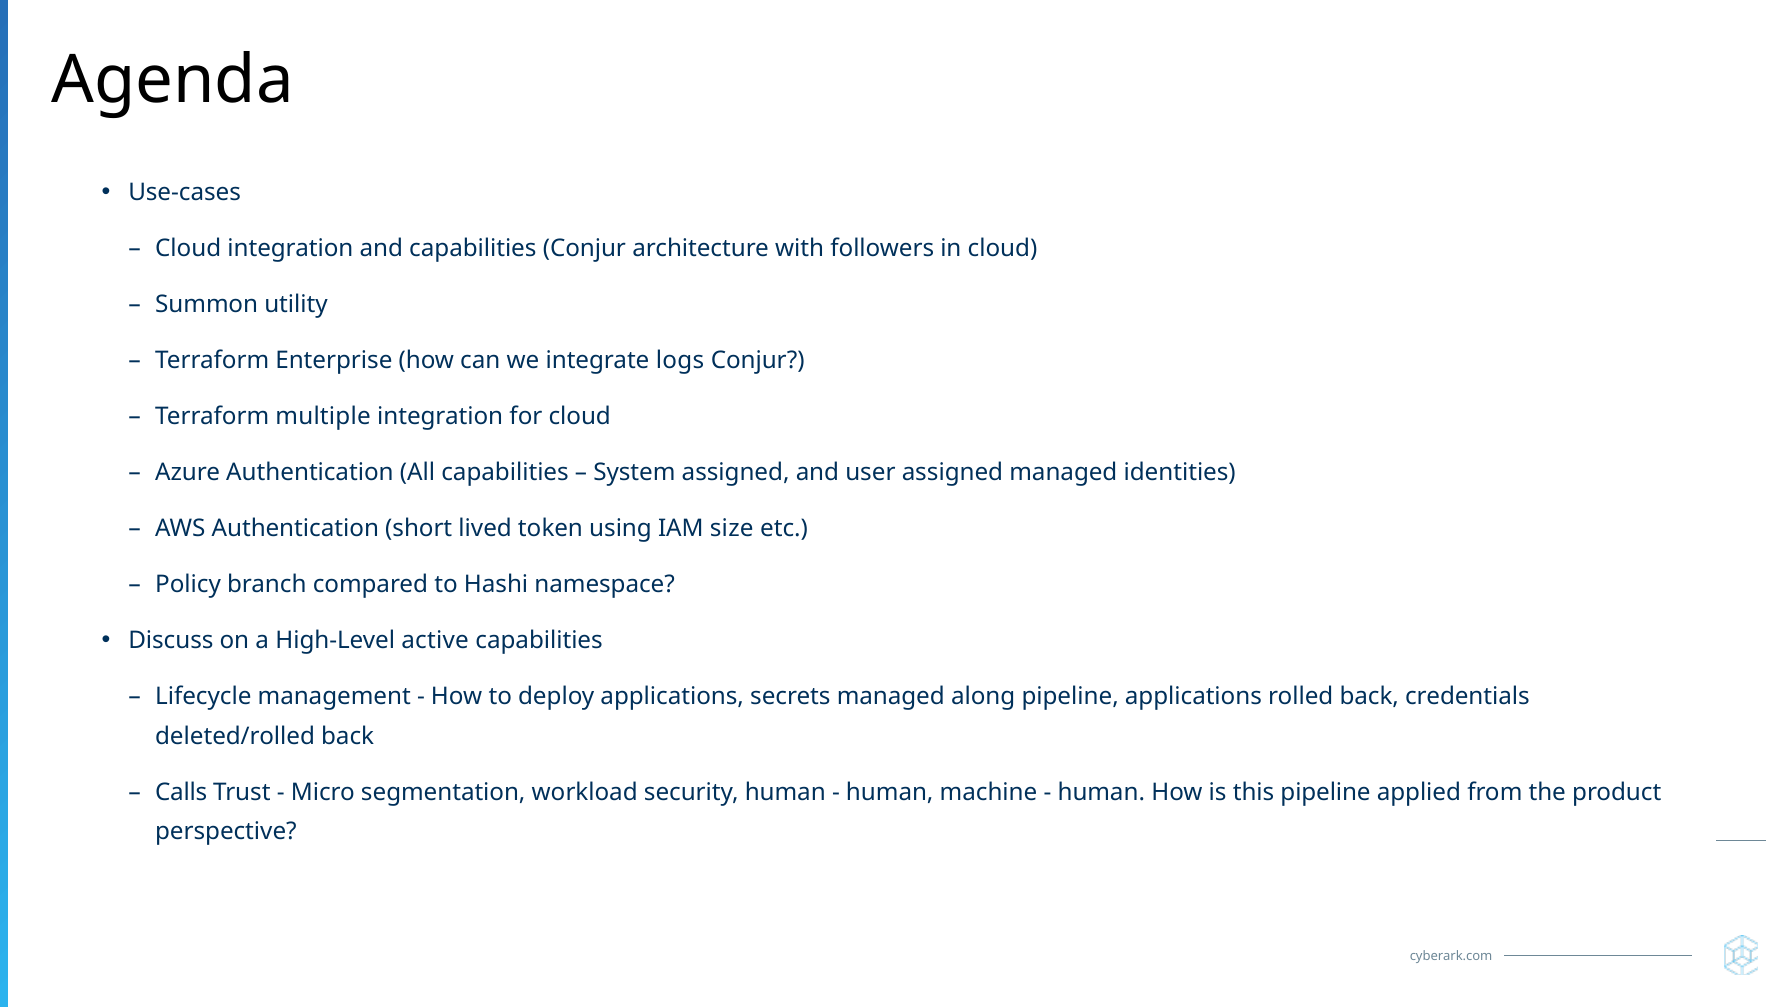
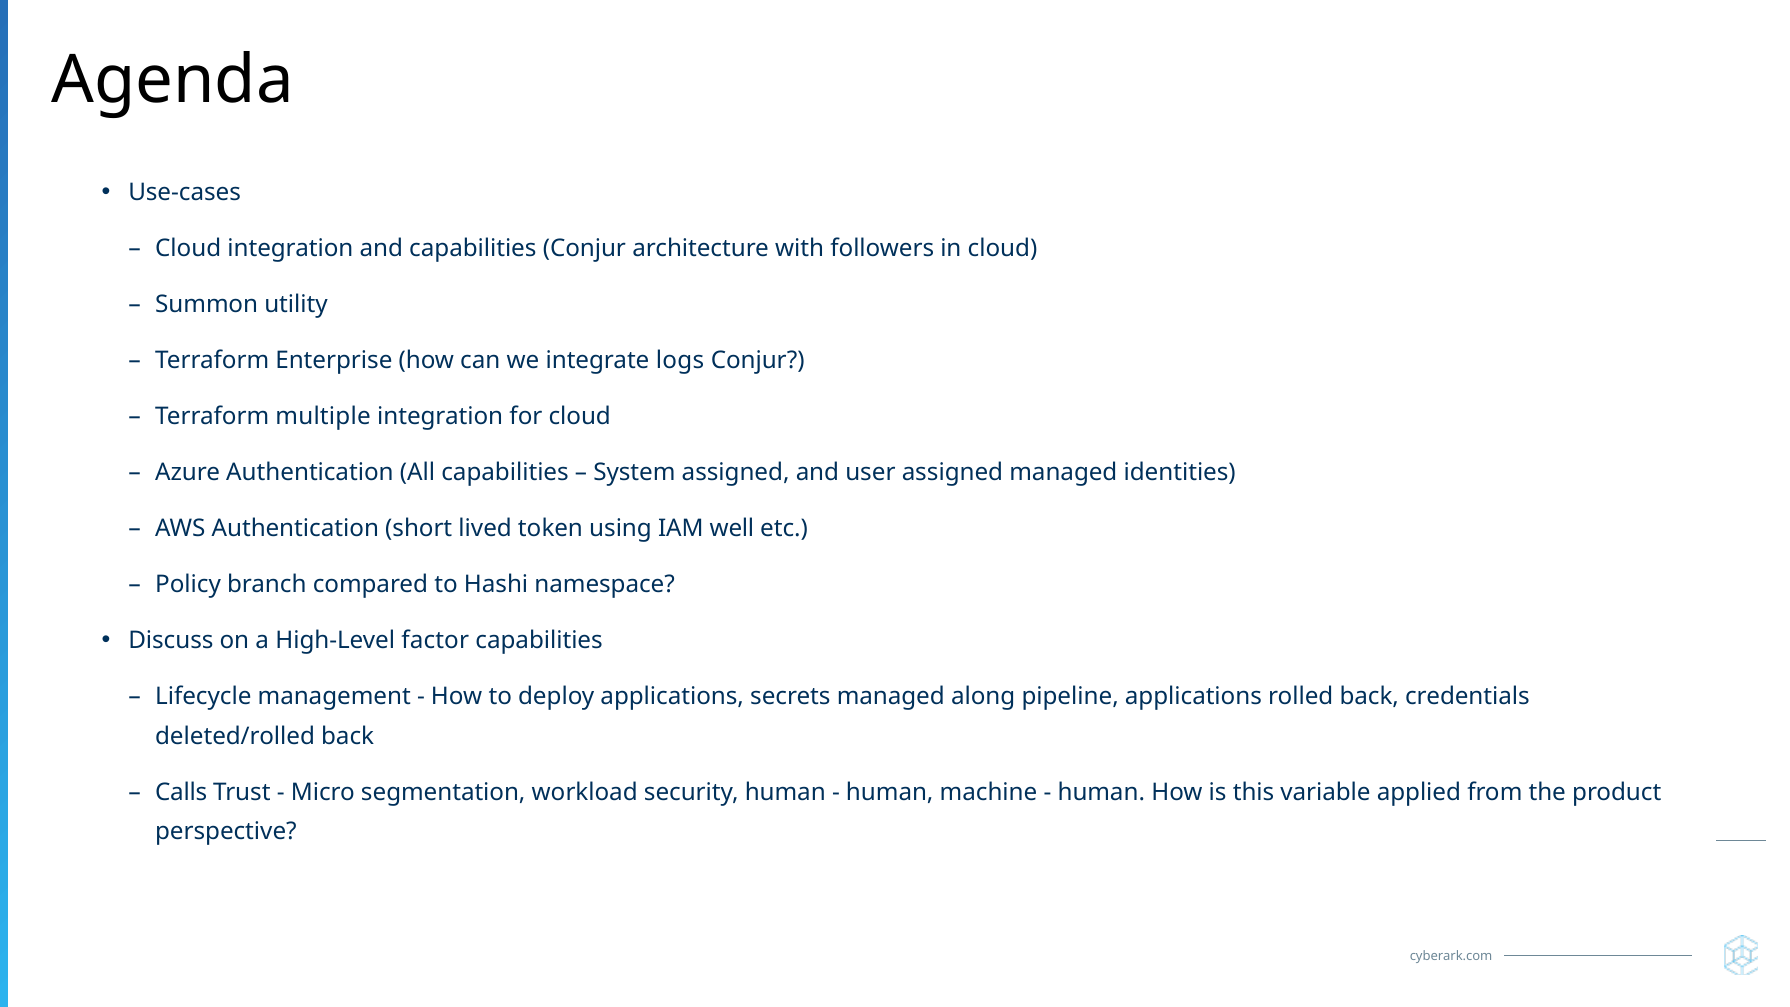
size: size -> well
active: active -> factor
this pipeline: pipeline -> variable
